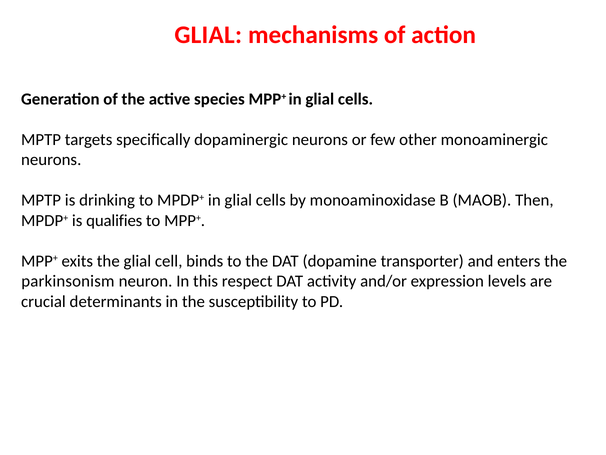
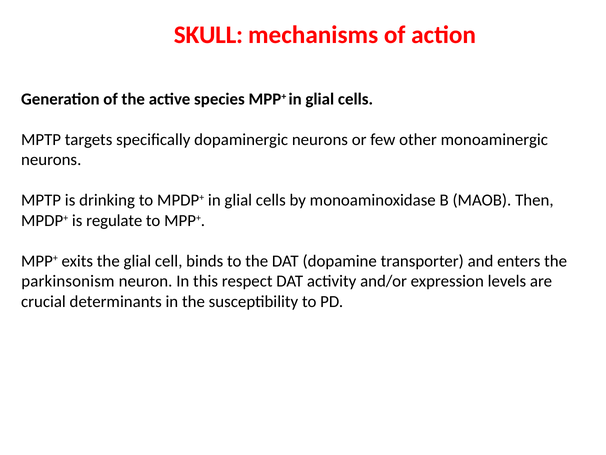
GLIAL at (208, 35): GLIAL -> SKULL
qualifies: qualifies -> regulate
